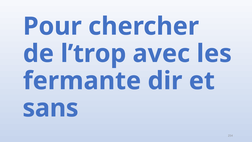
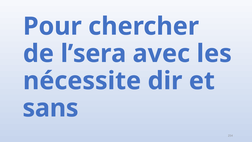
l’trop: l’trop -> l’sera
fermante: fermante -> nécessite
